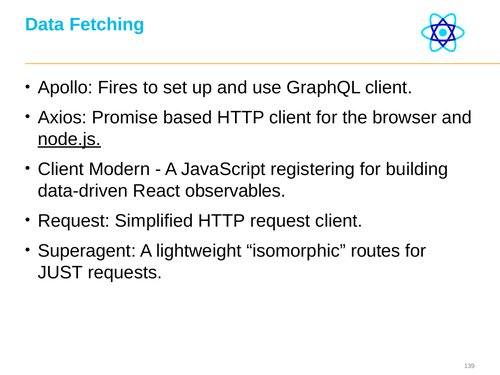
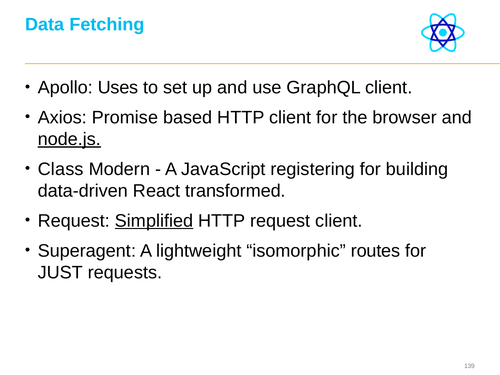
Fires: Fires -> Uses
Client at (61, 169): Client -> Class
observables: observables -> transformed
Simplified underline: none -> present
